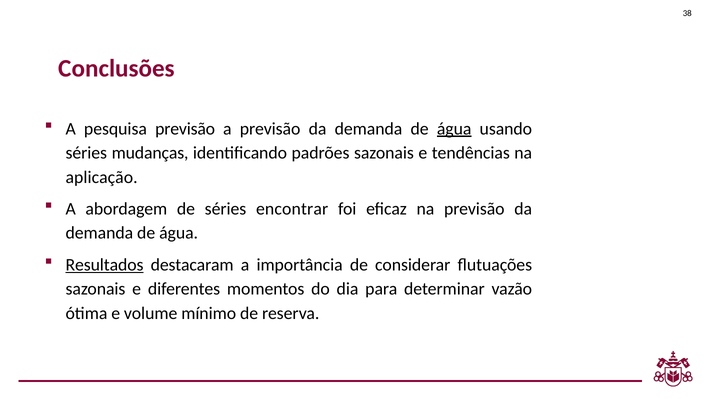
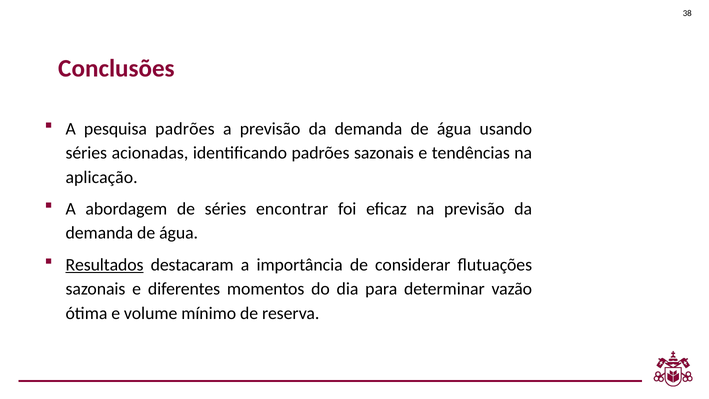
pesquisa previsão: previsão -> padrões
água at (454, 129) underline: present -> none
mudanças: mudanças -> acionadas
